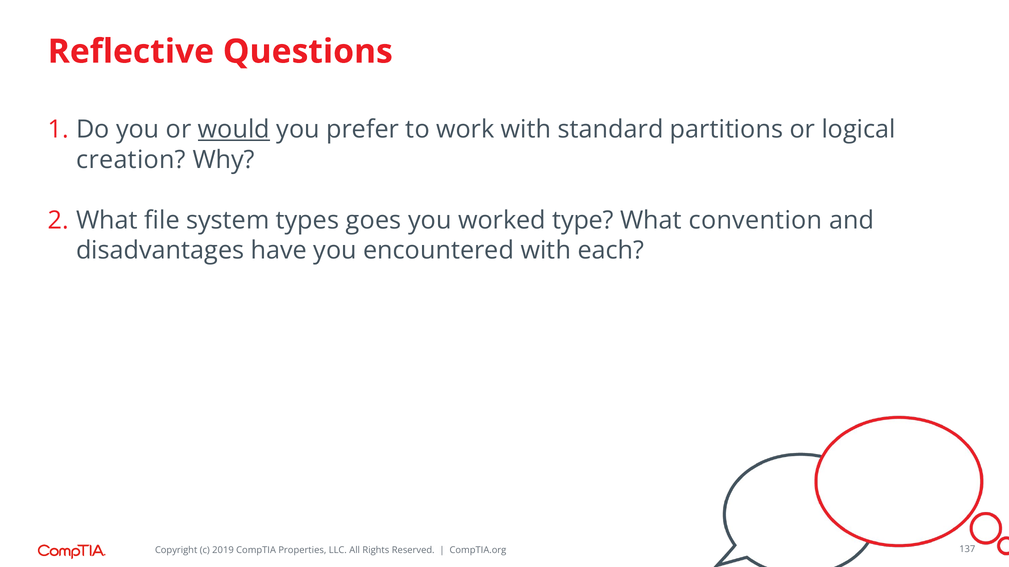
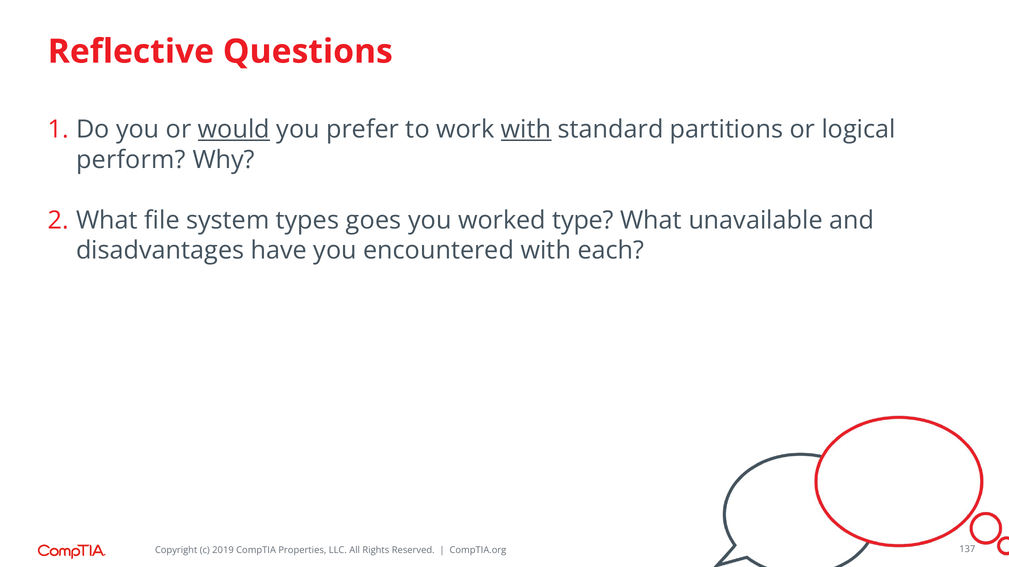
with at (526, 130) underline: none -> present
creation: creation -> perform
convention: convention -> unavailable
